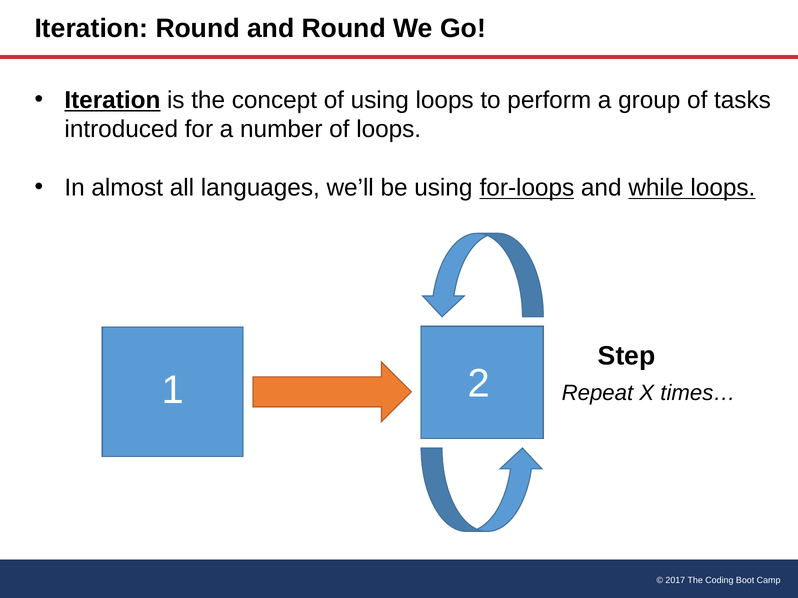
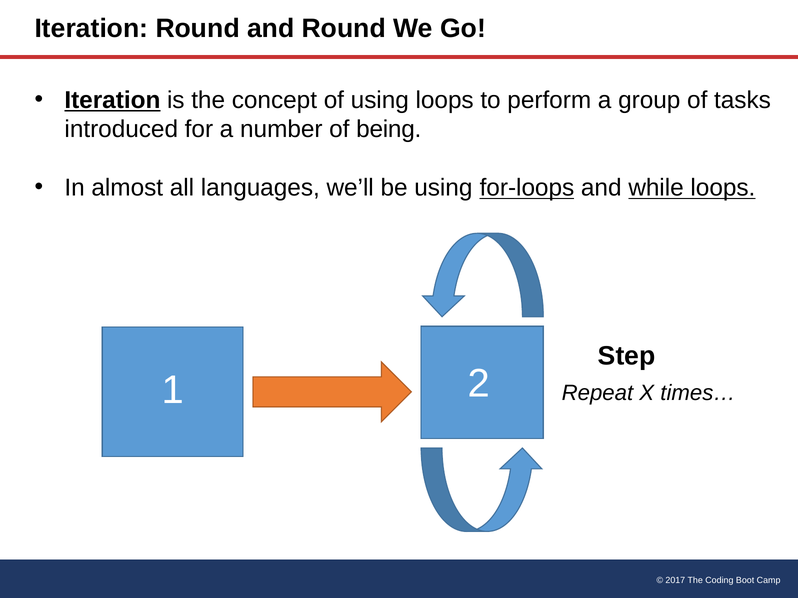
of loops: loops -> being
